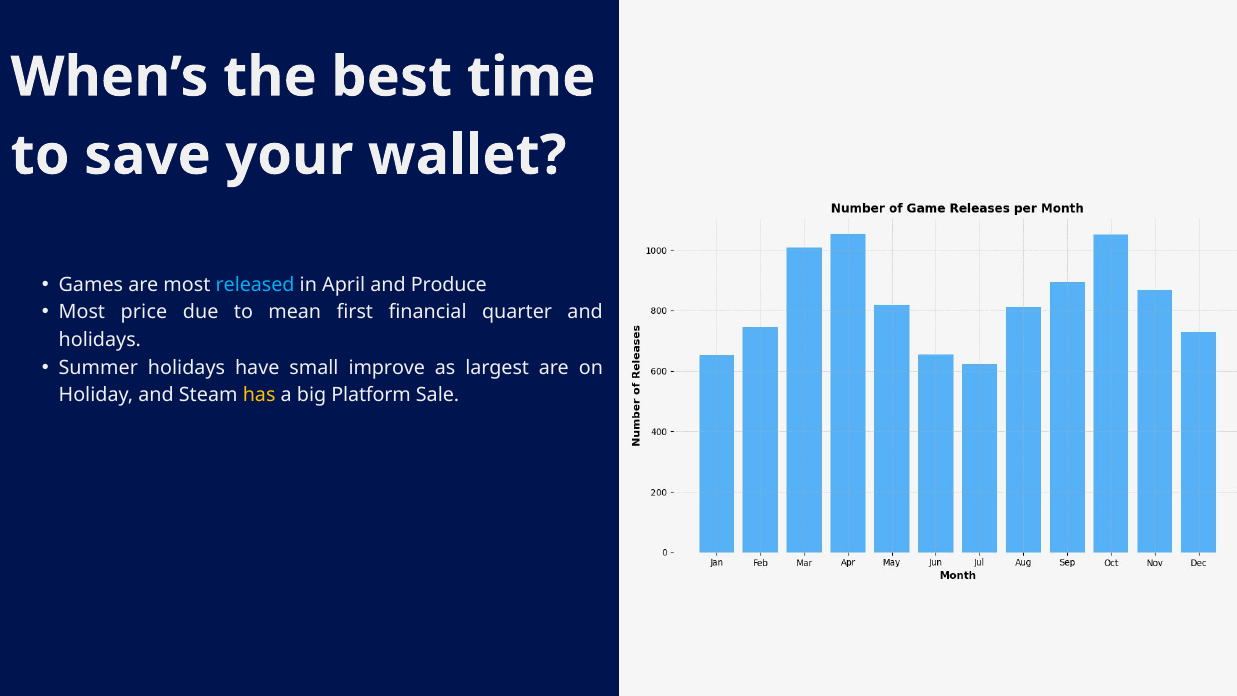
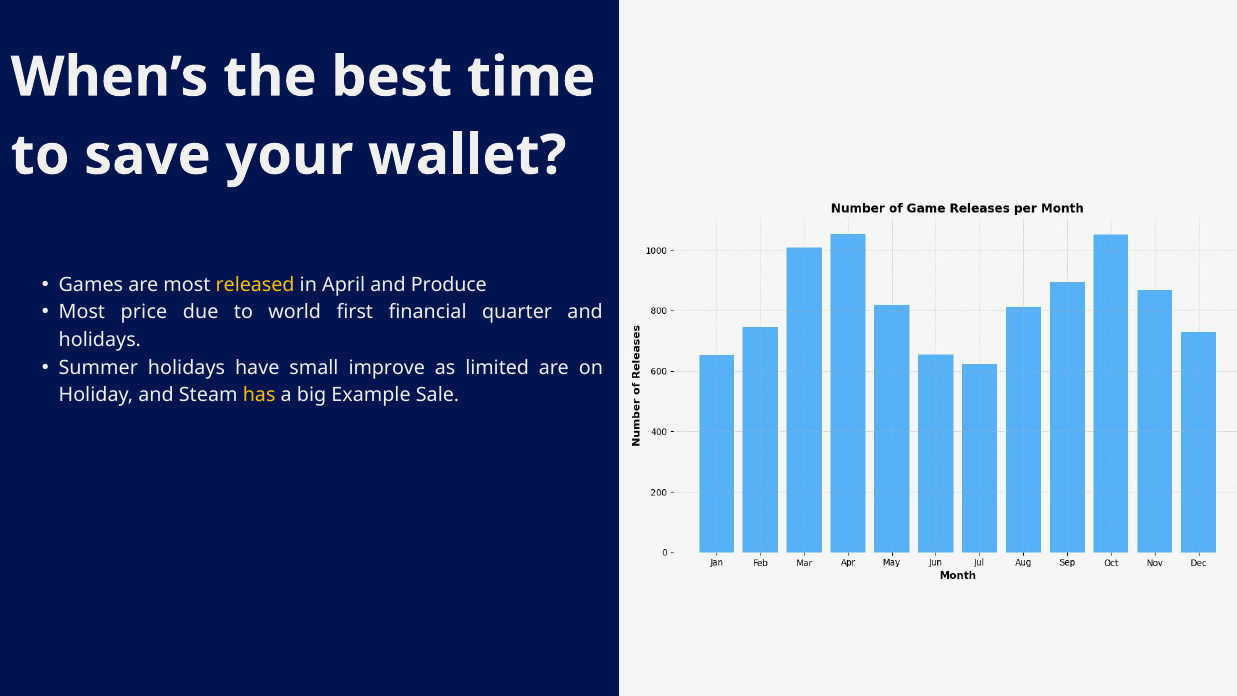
released colour: light blue -> yellow
mean: mean -> world
largest: largest -> limited
Platform: Platform -> Example
